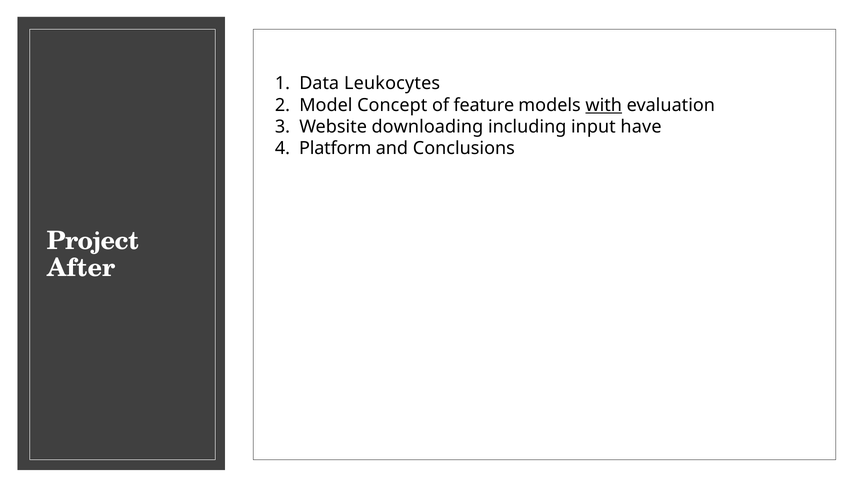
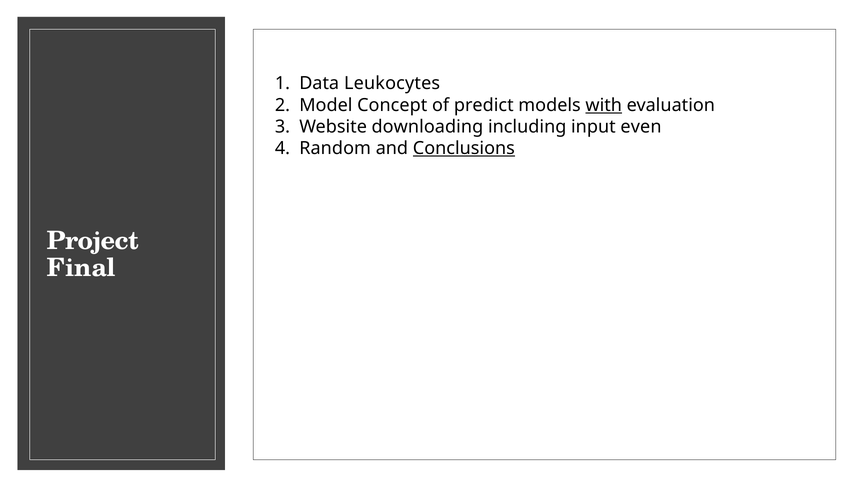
feature: feature -> predict
have: have -> even
Platform: Platform -> Random
Conclusions underline: none -> present
After: After -> Final
